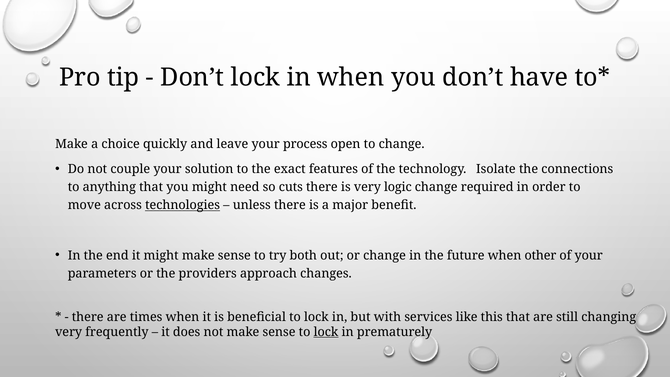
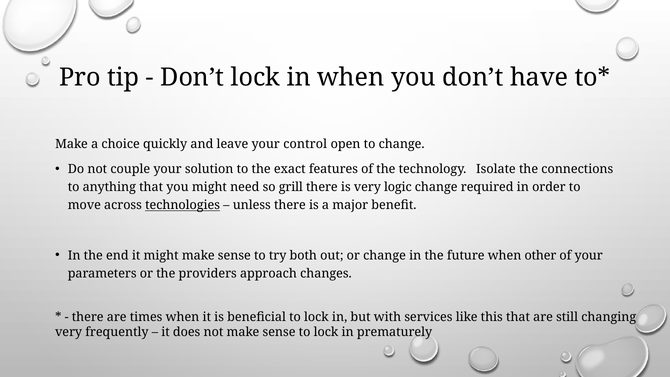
process: process -> control
cuts: cuts -> grill
lock at (326, 332) underline: present -> none
